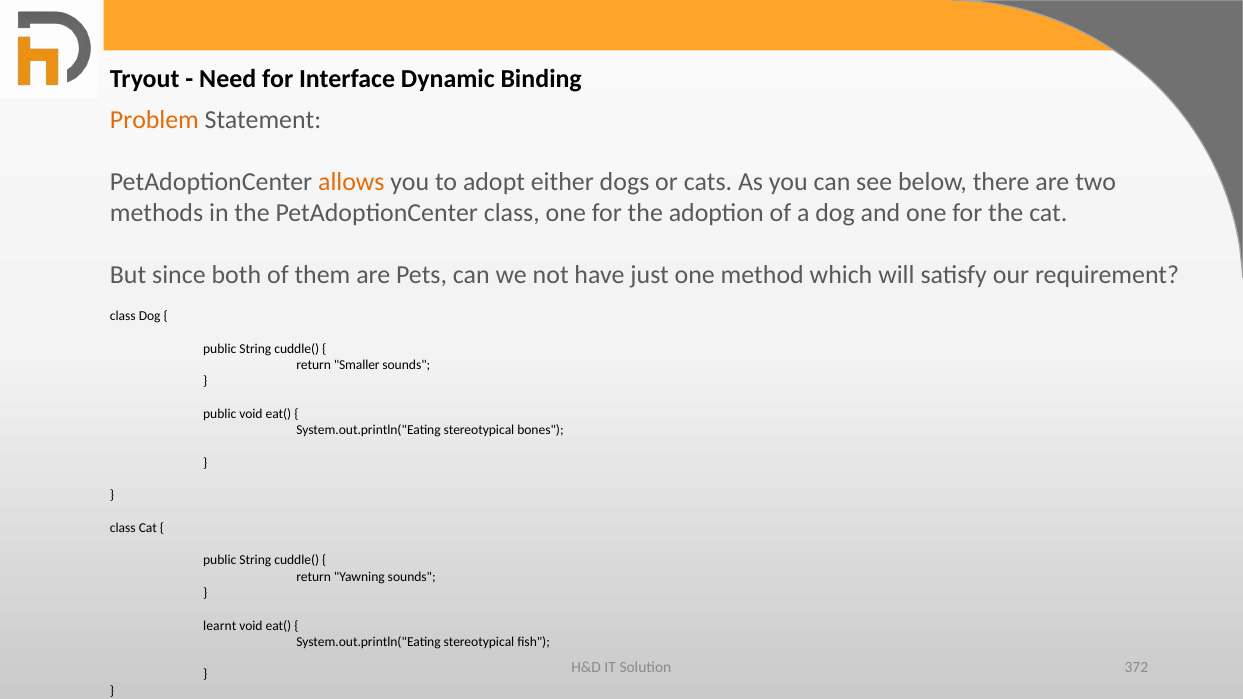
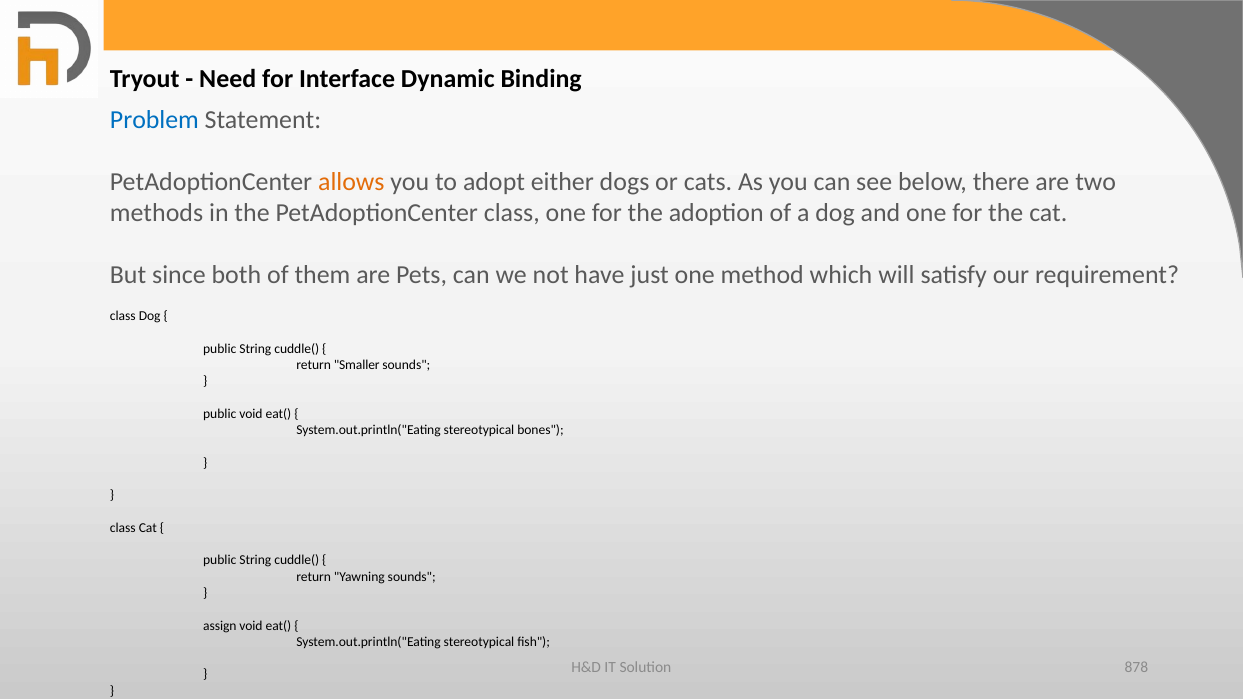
Problem colour: orange -> blue
learnt: learnt -> assign
372: 372 -> 878
